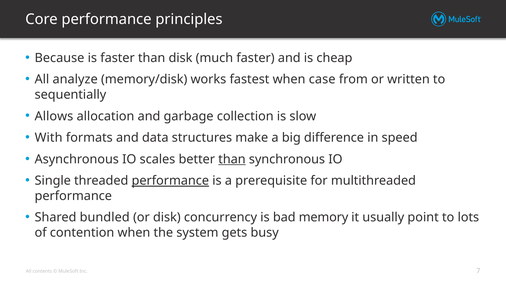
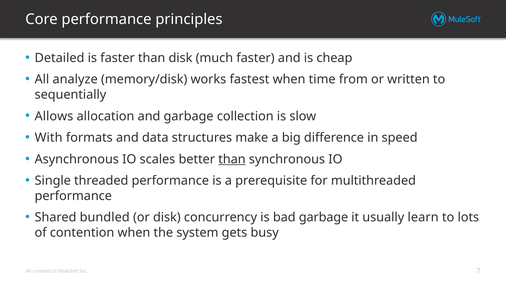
Because: Because -> Detailed
case: case -> time
performance at (170, 181) underline: present -> none
bad memory: memory -> garbage
point: point -> learn
